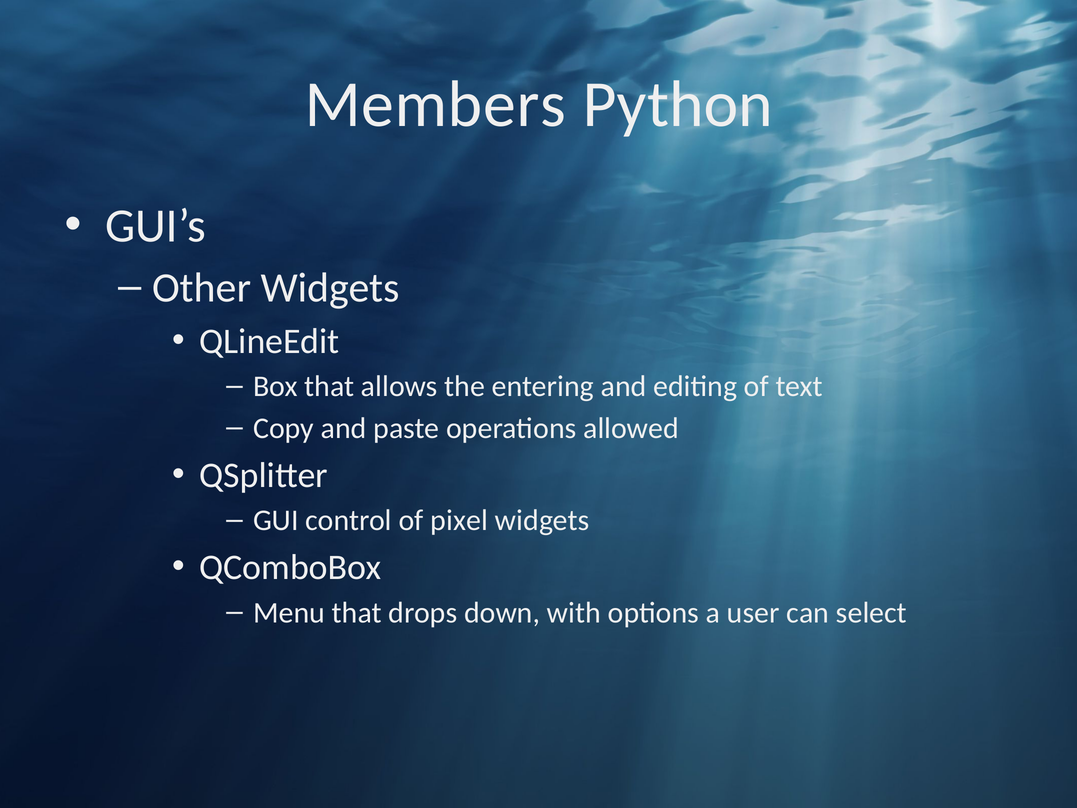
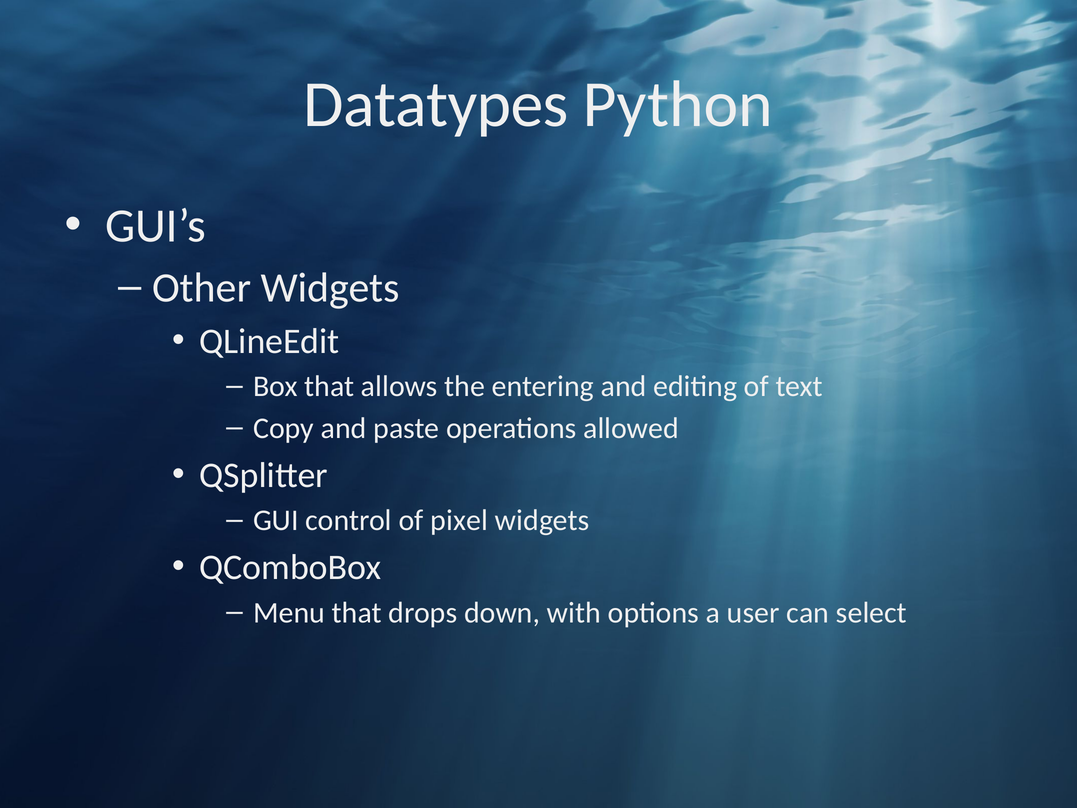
Members: Members -> Datatypes
